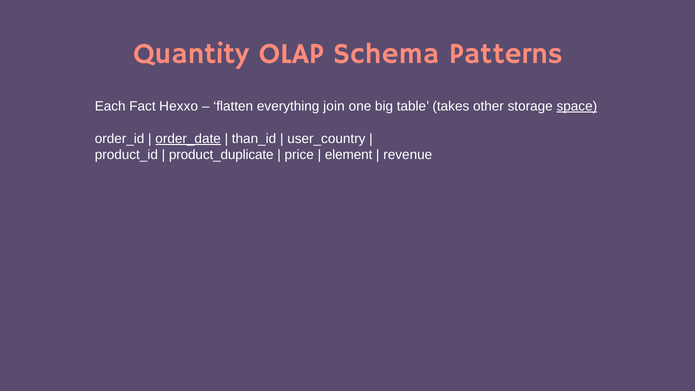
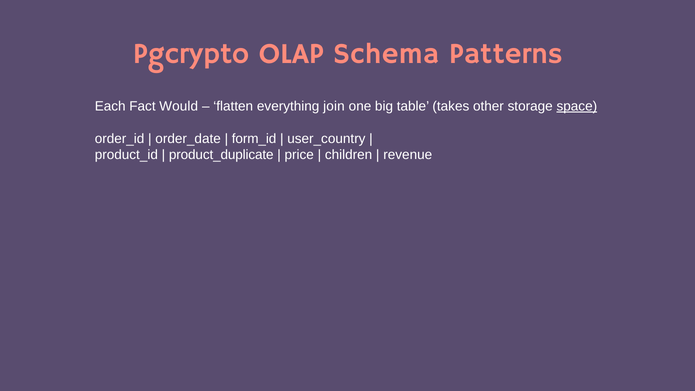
Quantity: Quantity -> Pgcrypto
Hexxo: Hexxo -> Would
order_date underline: present -> none
than_id: than_id -> form_id
element: element -> children
